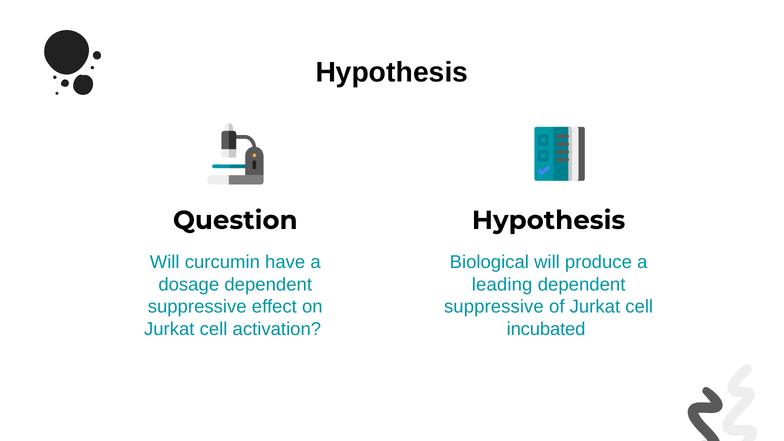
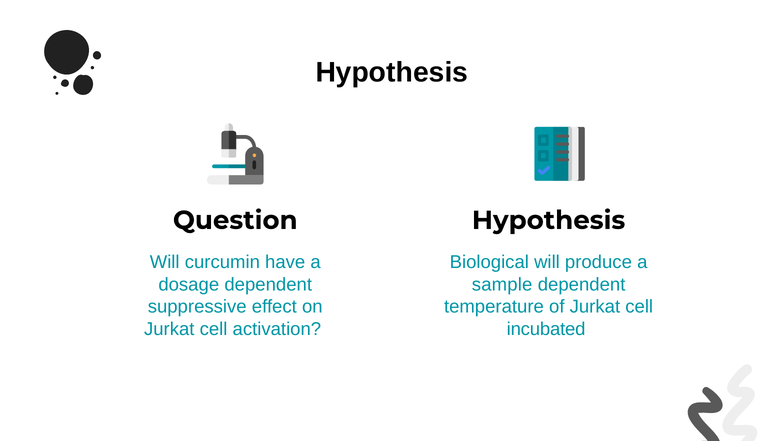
leading: leading -> sample
suppressive at (494, 307): suppressive -> temperature
